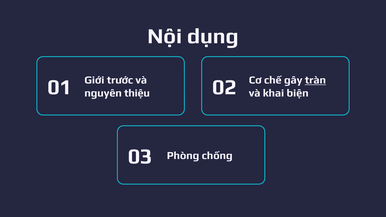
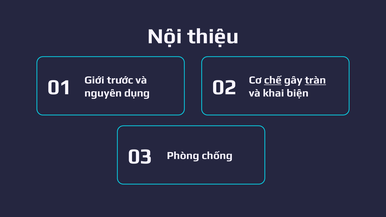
dụng: dụng -> thiệu
chế underline: none -> present
thiệu: thiệu -> dụng
